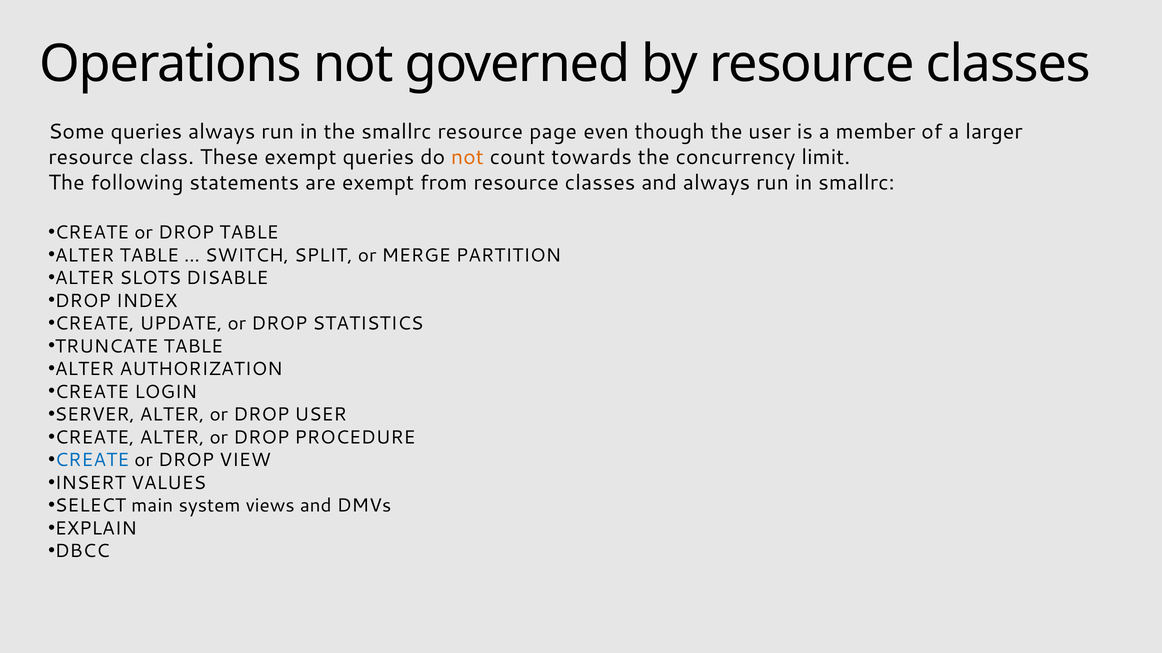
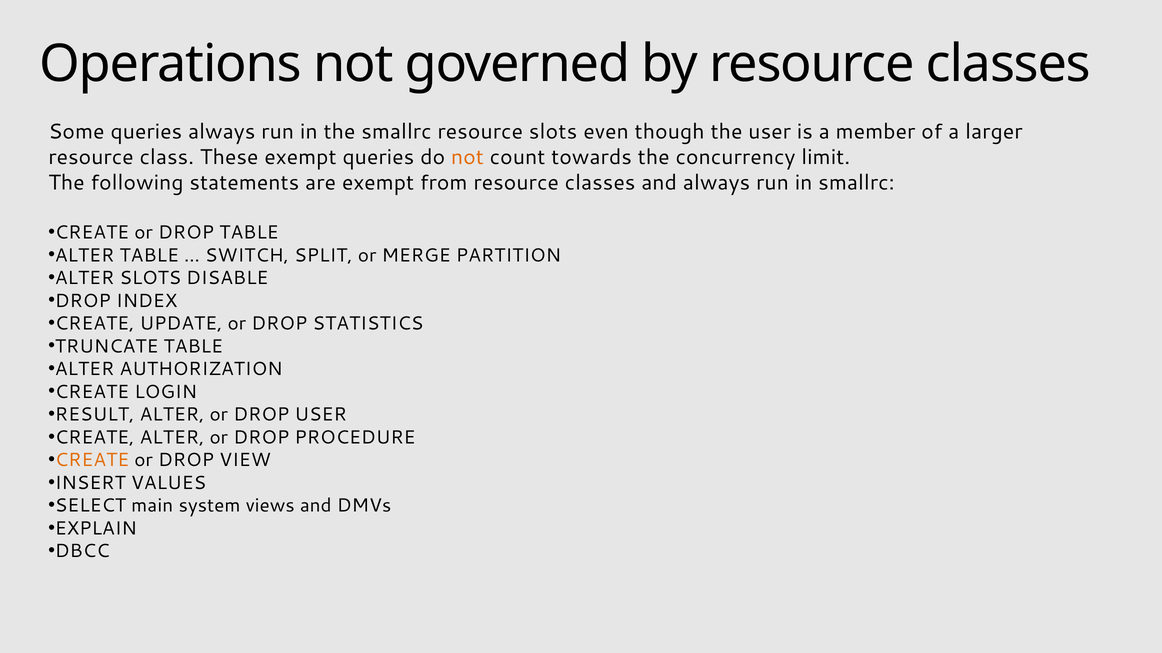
resource page: page -> slots
SERVER: SERVER -> RESULT
CREATE at (92, 460) colour: blue -> orange
